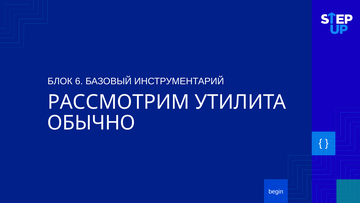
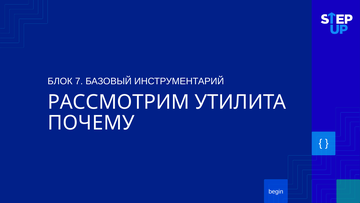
6: 6 -> 7
ОБЫЧНО: ОБЫЧНО -> ПОЧЕМУ
